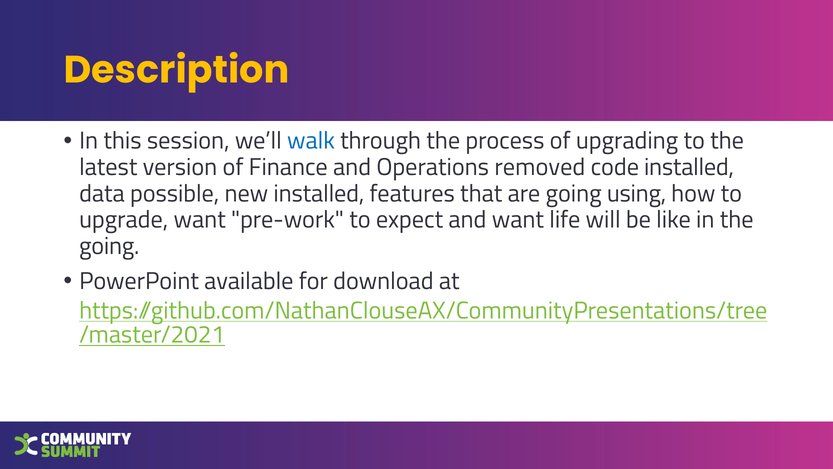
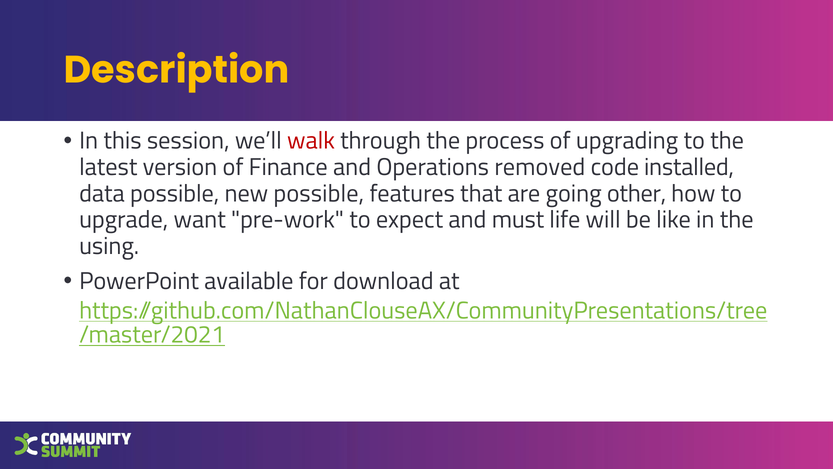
walk colour: blue -> red
new installed: installed -> possible
using: using -> other
and want: want -> must
going at (109, 246): going -> using
